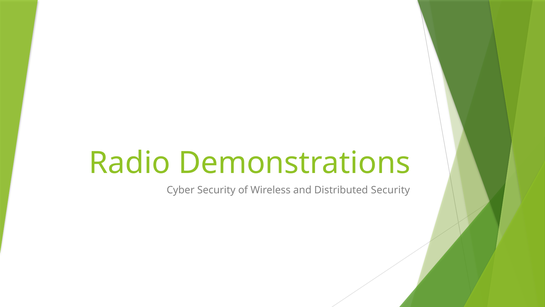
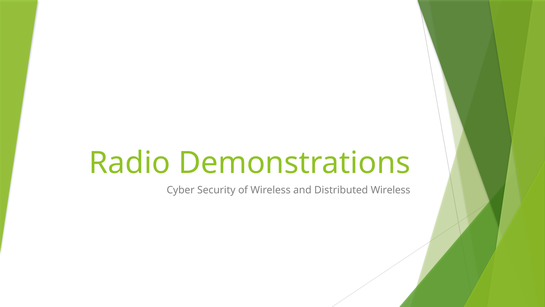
Distributed Security: Security -> Wireless
